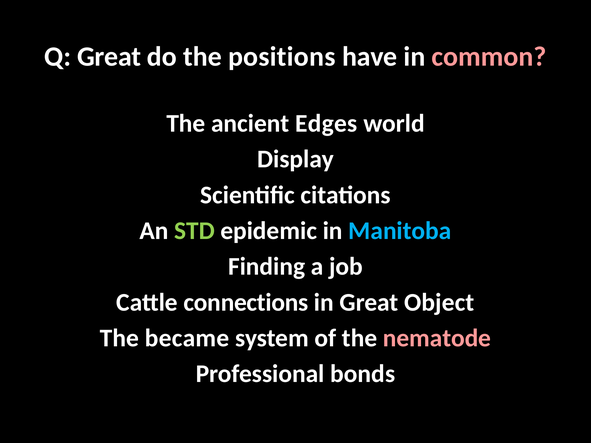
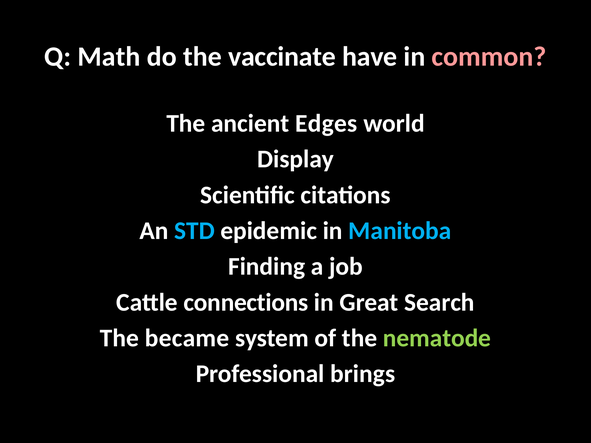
Q Great: Great -> Math
positions: positions -> vaccinate
STD colour: light green -> light blue
Object: Object -> Search
nematode colour: pink -> light green
bonds: bonds -> brings
